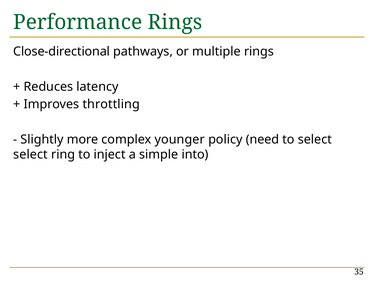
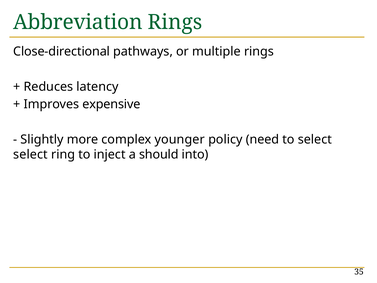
Performance: Performance -> Abbreviation
throttling: throttling -> expensive
simple: simple -> should
